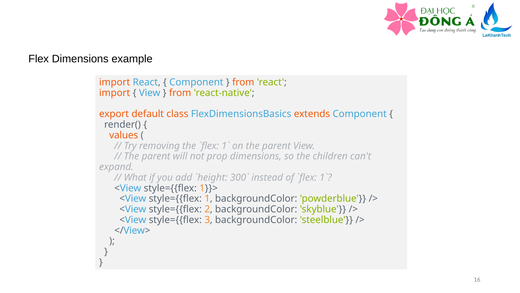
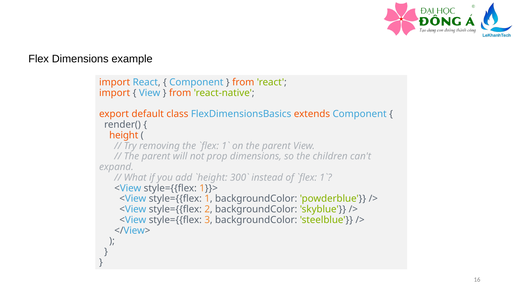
values: values -> height
